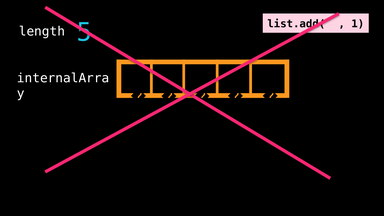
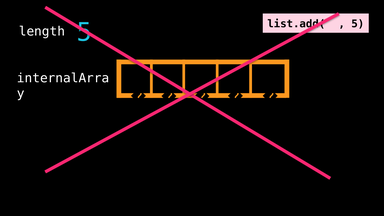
1 at (358, 24): 1 -> 5
